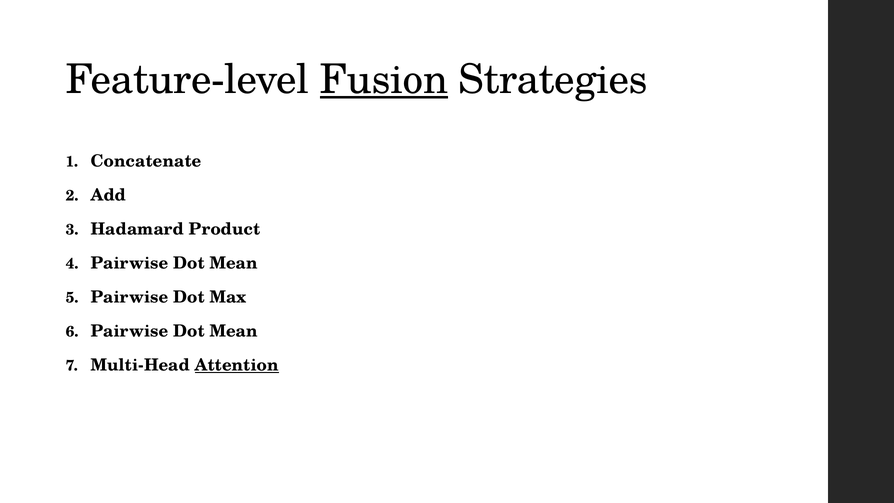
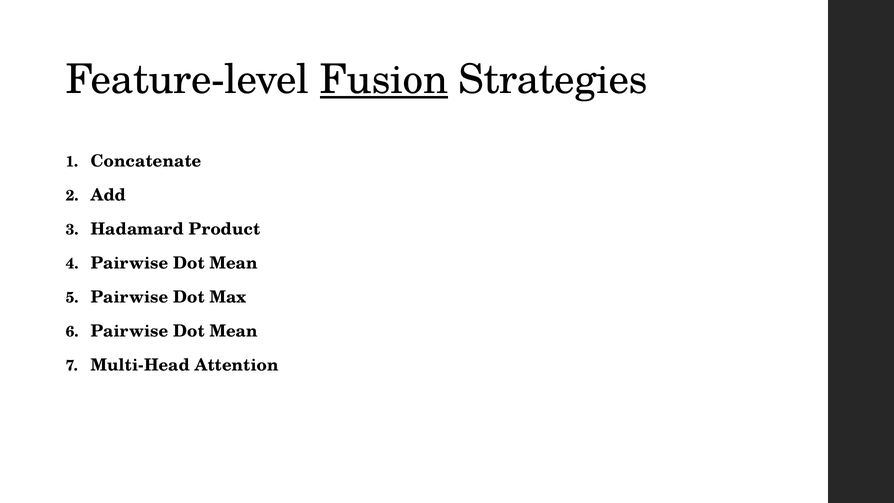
Attention underline: present -> none
